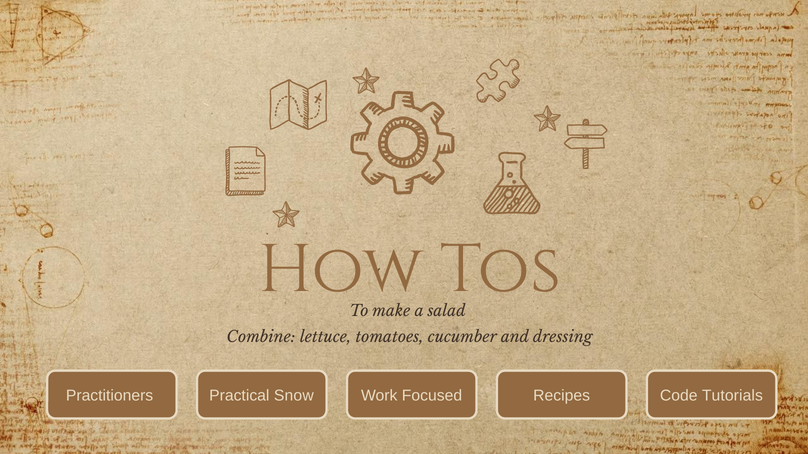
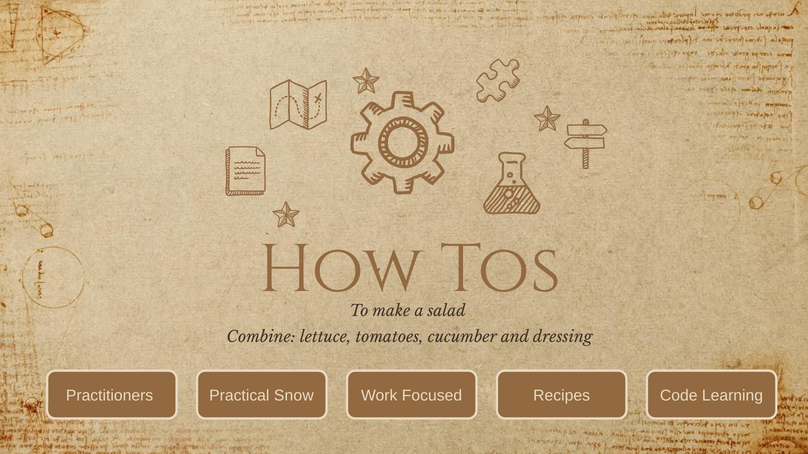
Tutorials: Tutorials -> Learning
